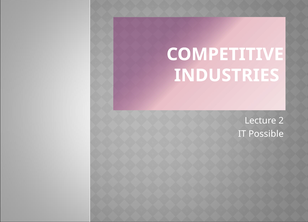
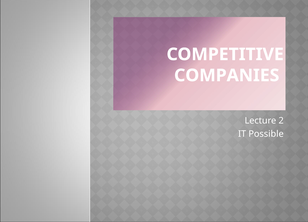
INDUSTRIES: INDUSTRIES -> COMPANIES
